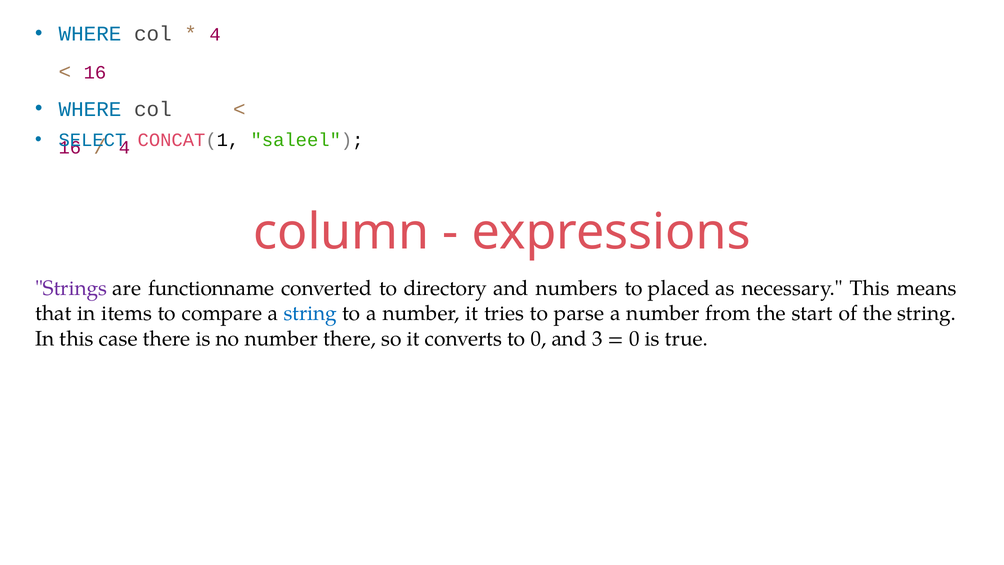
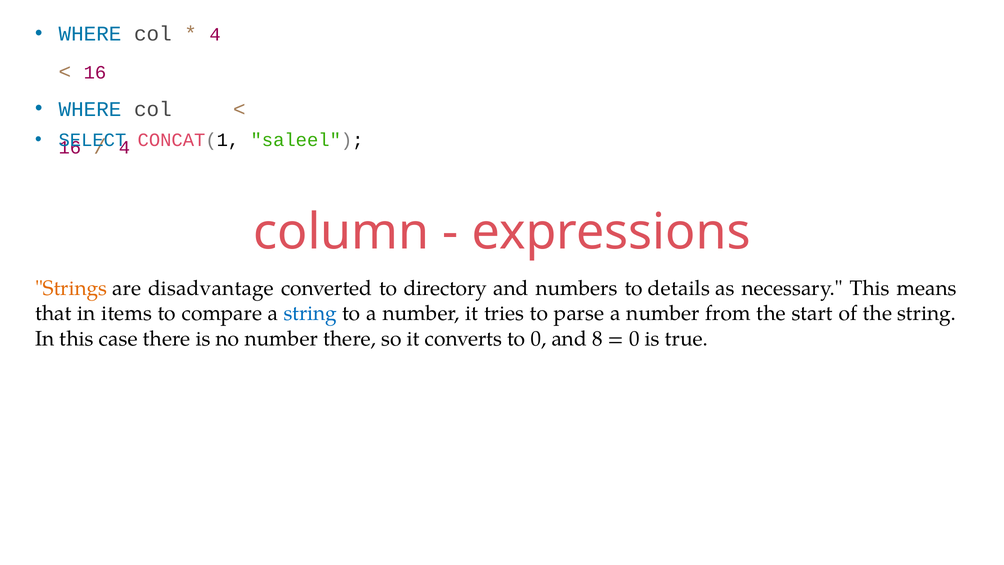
Strings colour: purple -> orange
functionname: functionname -> disadvantage
placed: placed -> details
3: 3 -> 8
